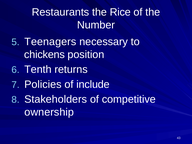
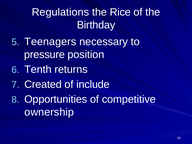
Restaurants: Restaurants -> Regulations
Number: Number -> Birthday
chickens: chickens -> pressure
Policies: Policies -> Created
Stakeholders: Stakeholders -> Opportunities
